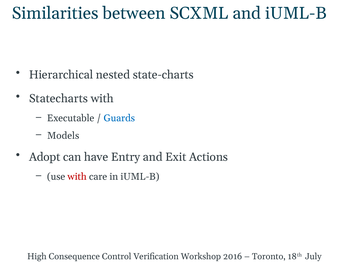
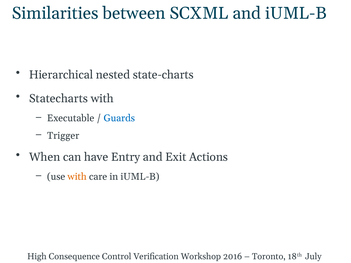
Models: Models -> Trigger
Adopt: Adopt -> When
with at (77, 177) colour: red -> orange
